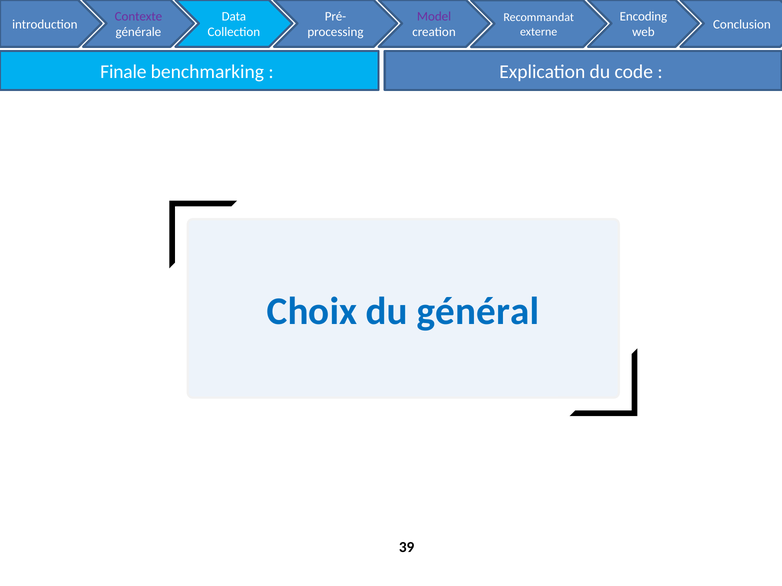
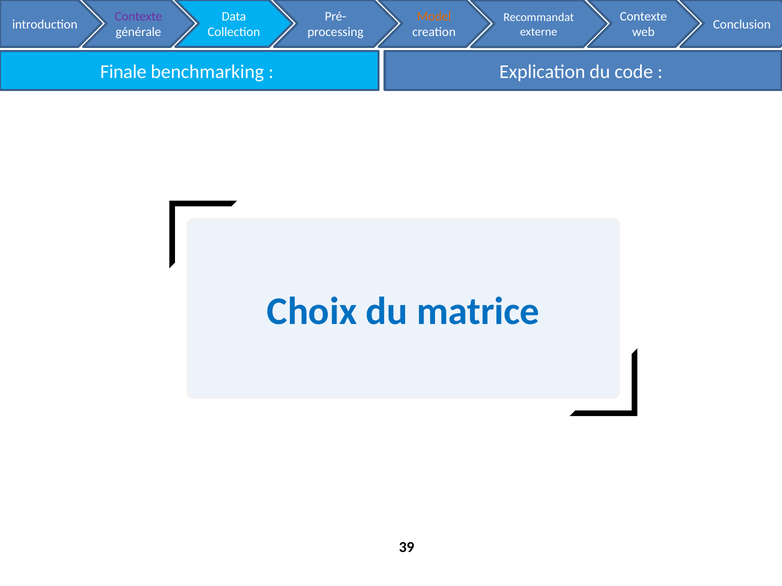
Model colour: purple -> orange
Encoding at (643, 17): Encoding -> Contexte
général: général -> matrice
